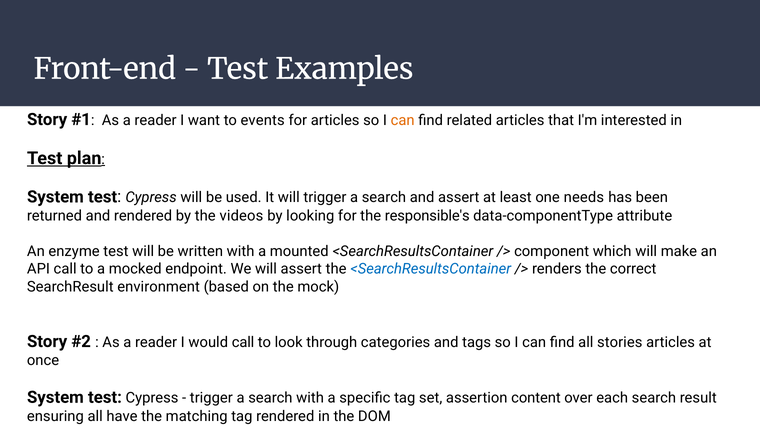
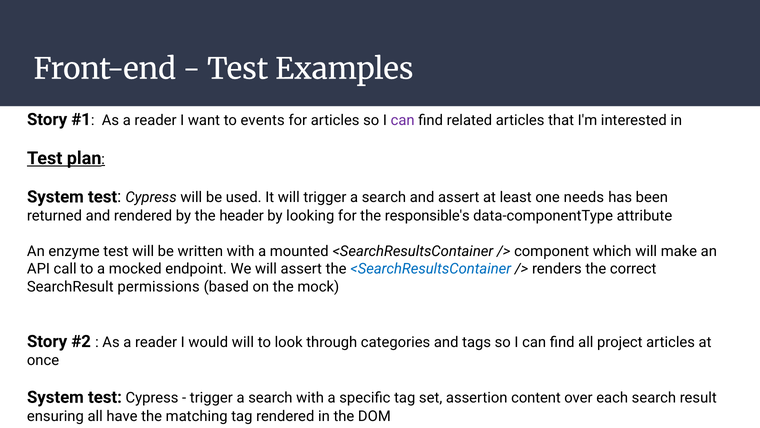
can at (403, 120) colour: orange -> purple
videos: videos -> header
environment: environment -> permissions
would call: call -> will
stories: stories -> project
